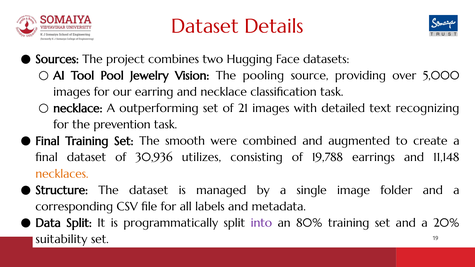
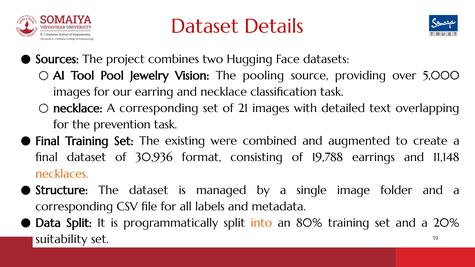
necklace A outperforming: outperforming -> corresponding
recognizing: recognizing -> overlapping
smooth: smooth -> existing
utilizes: utilizes -> format
into colour: purple -> orange
